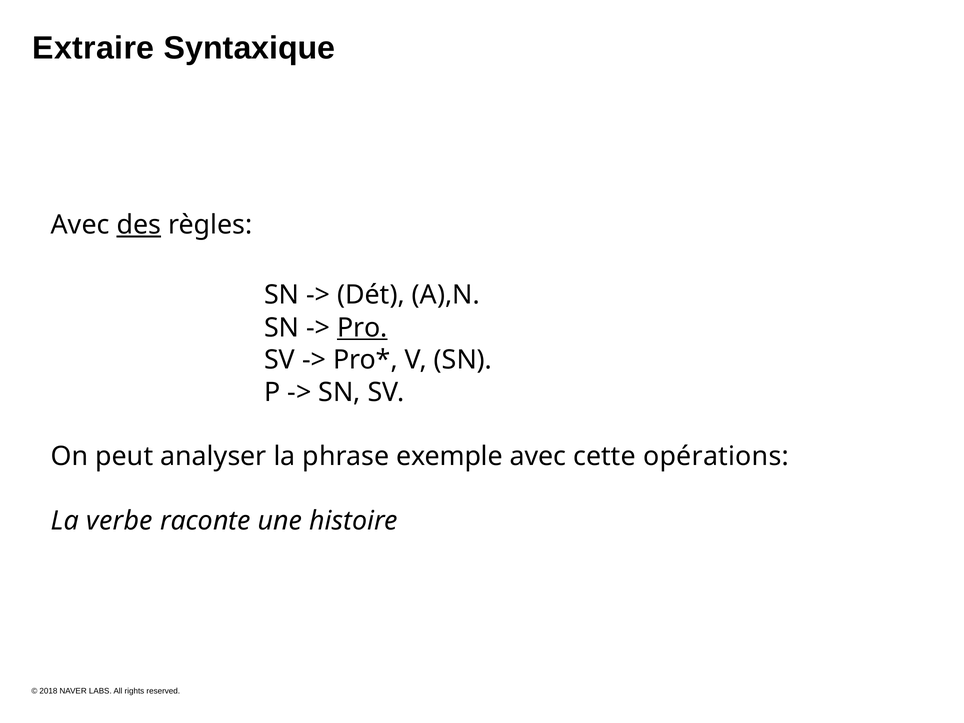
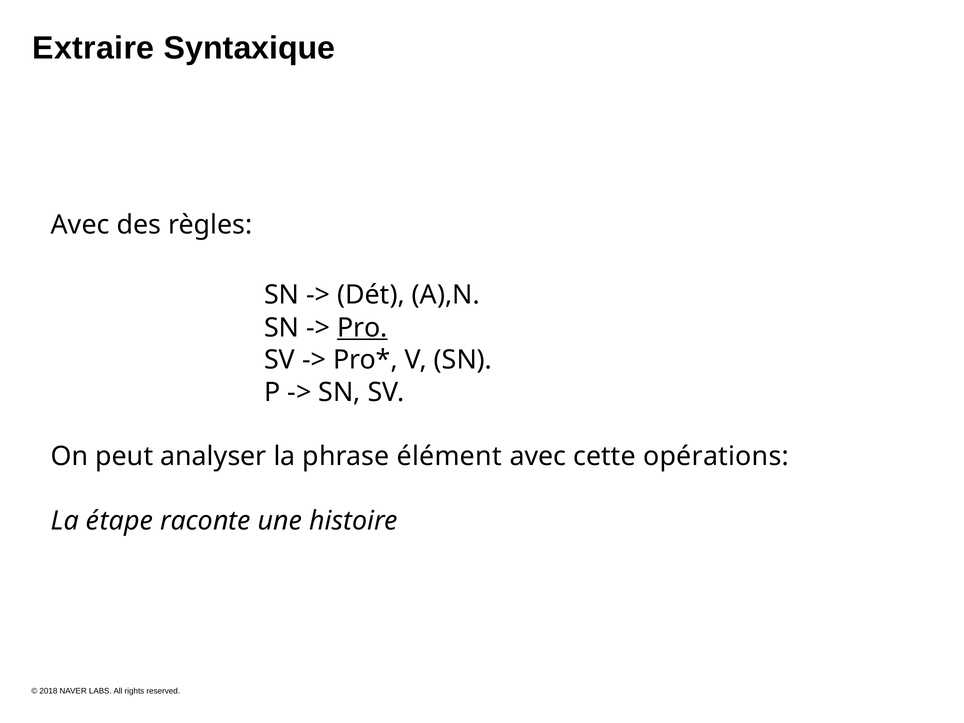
des underline: present -> none
exemple: exemple -> élément
verbe: verbe -> étape
